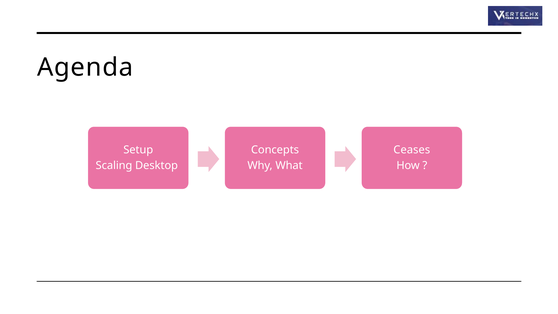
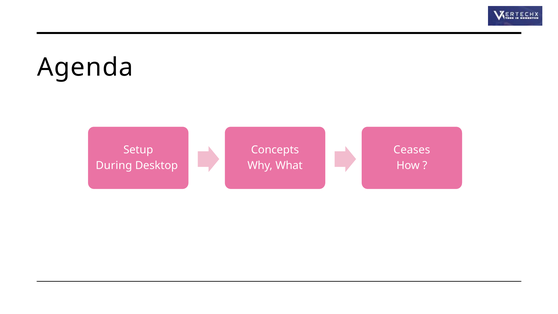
Scaling: Scaling -> During
